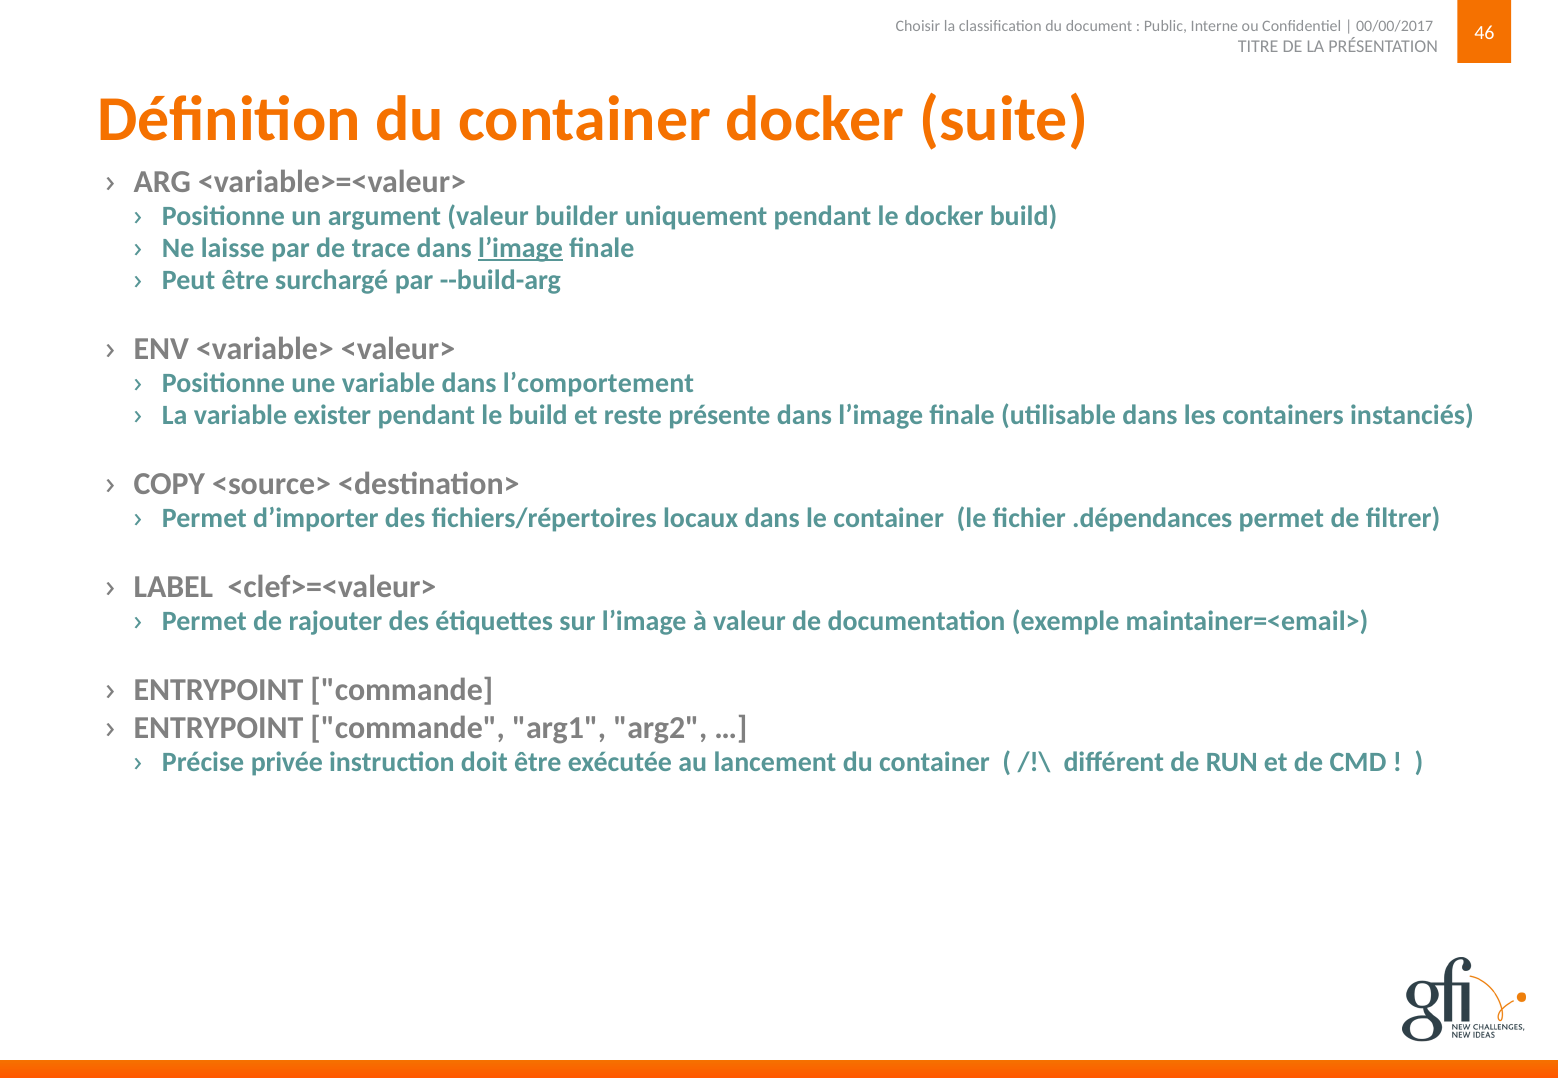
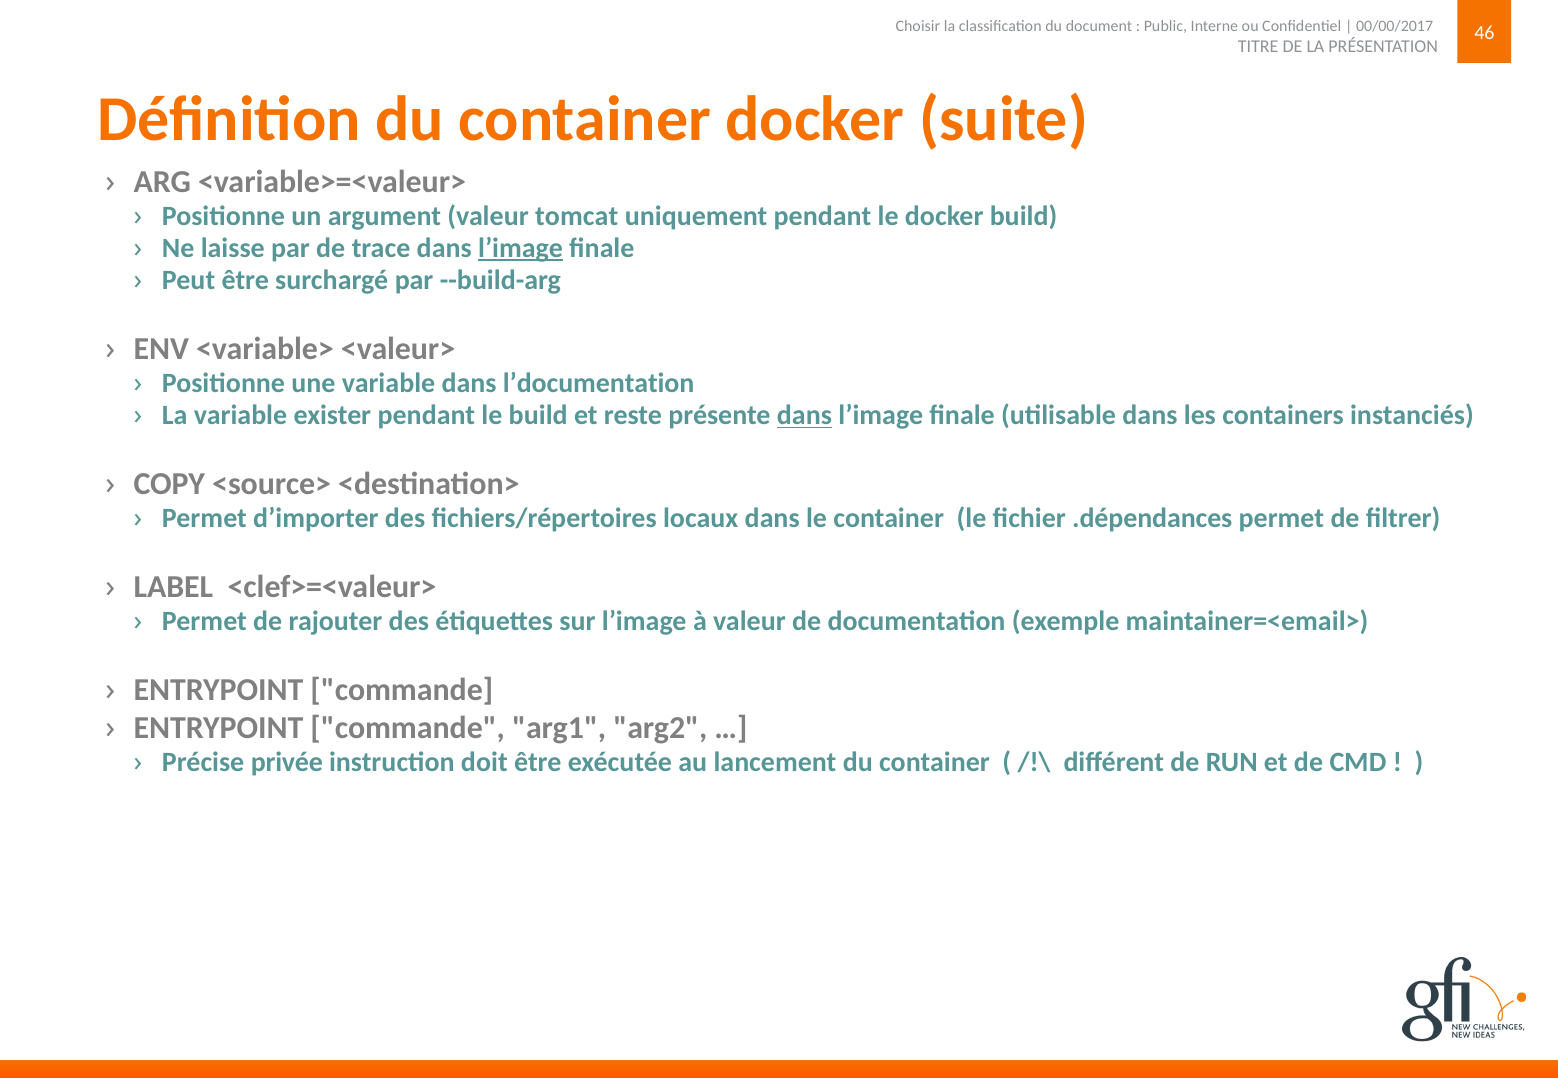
builder: builder -> tomcat
l’comportement: l’comportement -> l’documentation
dans at (804, 416) underline: none -> present
